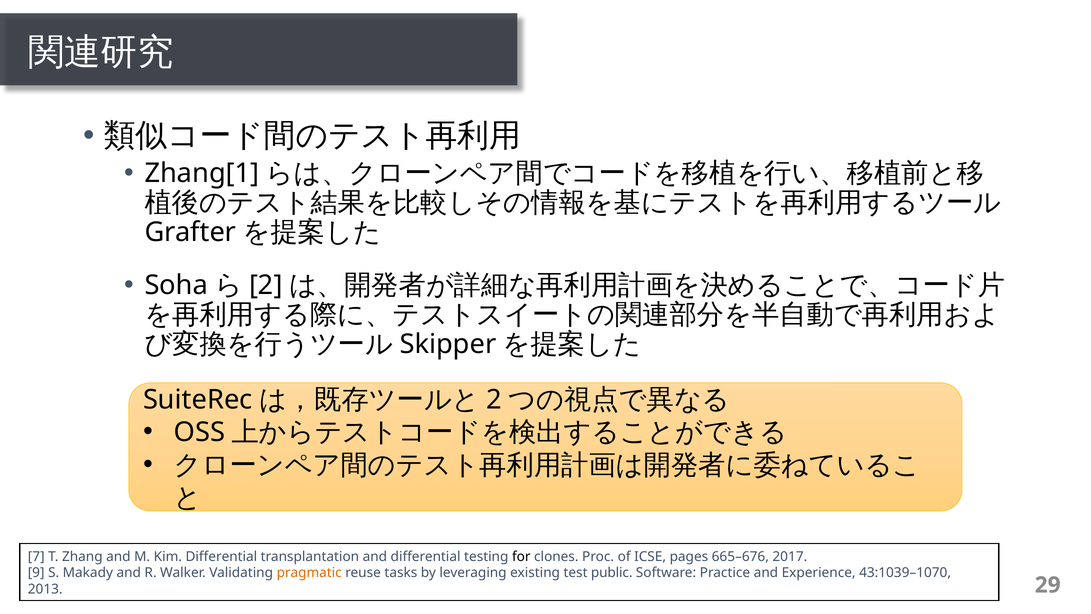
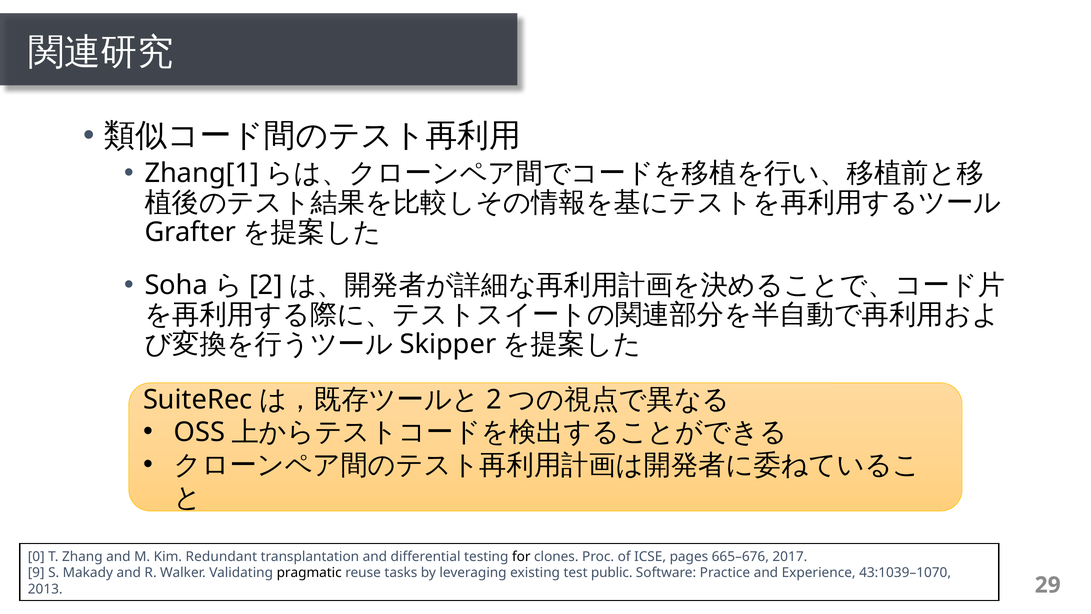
7: 7 -> 0
Kim Diﬀerential: Diﬀerential -> Redundant
pragmatic colour: orange -> black
